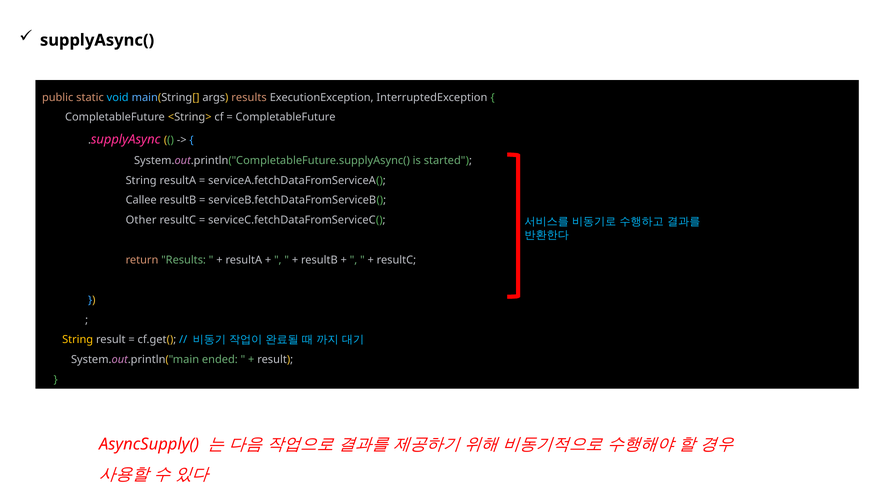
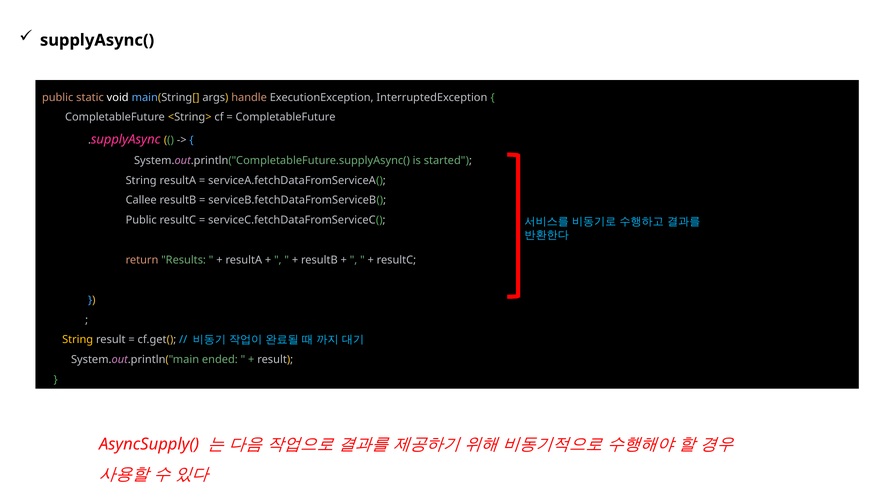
void colour: light blue -> white
args results: results -> handle
Other at (141, 220): Other -> Public
